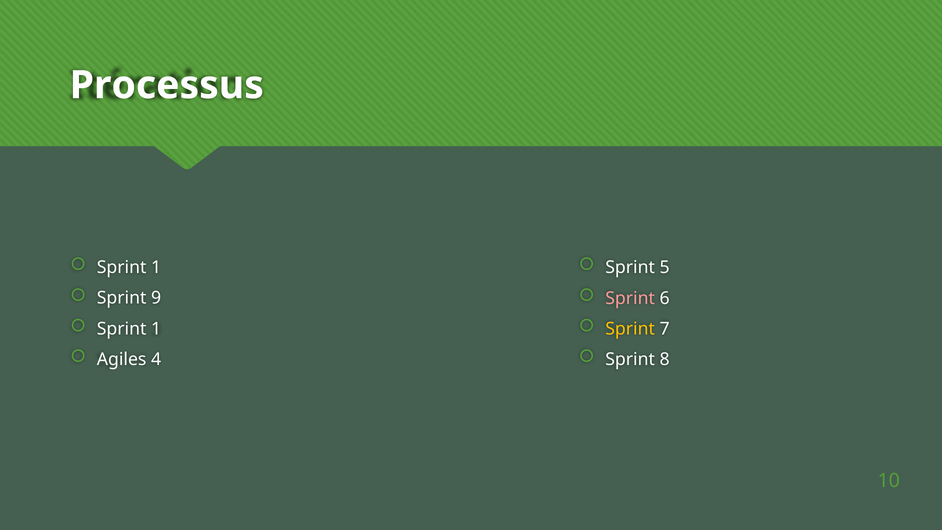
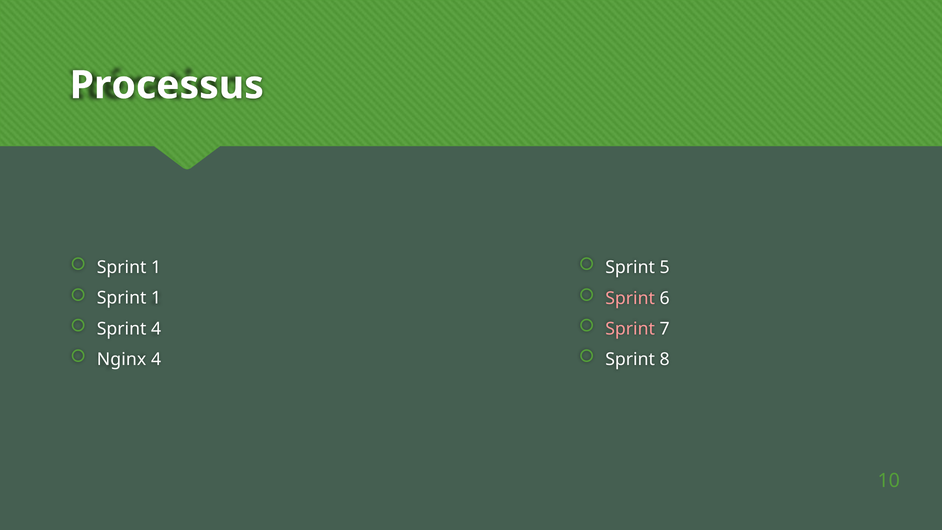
9 at (156, 298): 9 -> 1
1 at (156, 329): 1 -> 4
Sprint at (630, 329) colour: yellow -> pink
Agiles: Agiles -> Nginx
